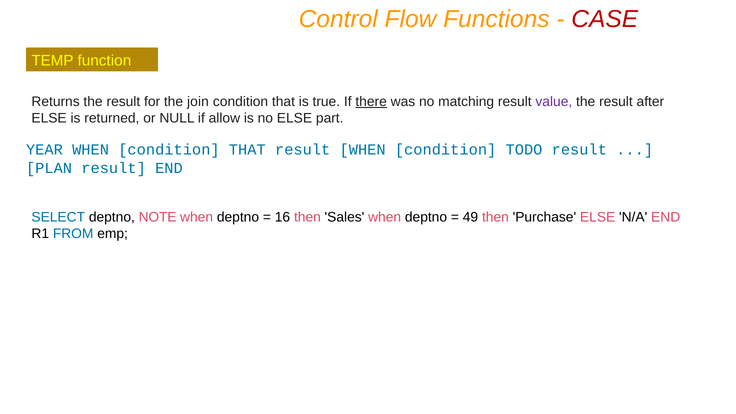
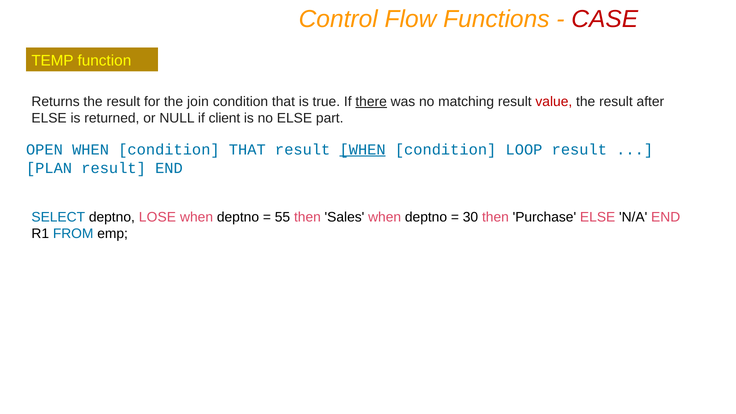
value colour: purple -> red
allow: allow -> client
YEAR: YEAR -> OPEN
WHEN at (363, 150) underline: none -> present
TODO: TODO -> LOOP
NOTE: NOTE -> LOSE
16: 16 -> 55
49: 49 -> 30
